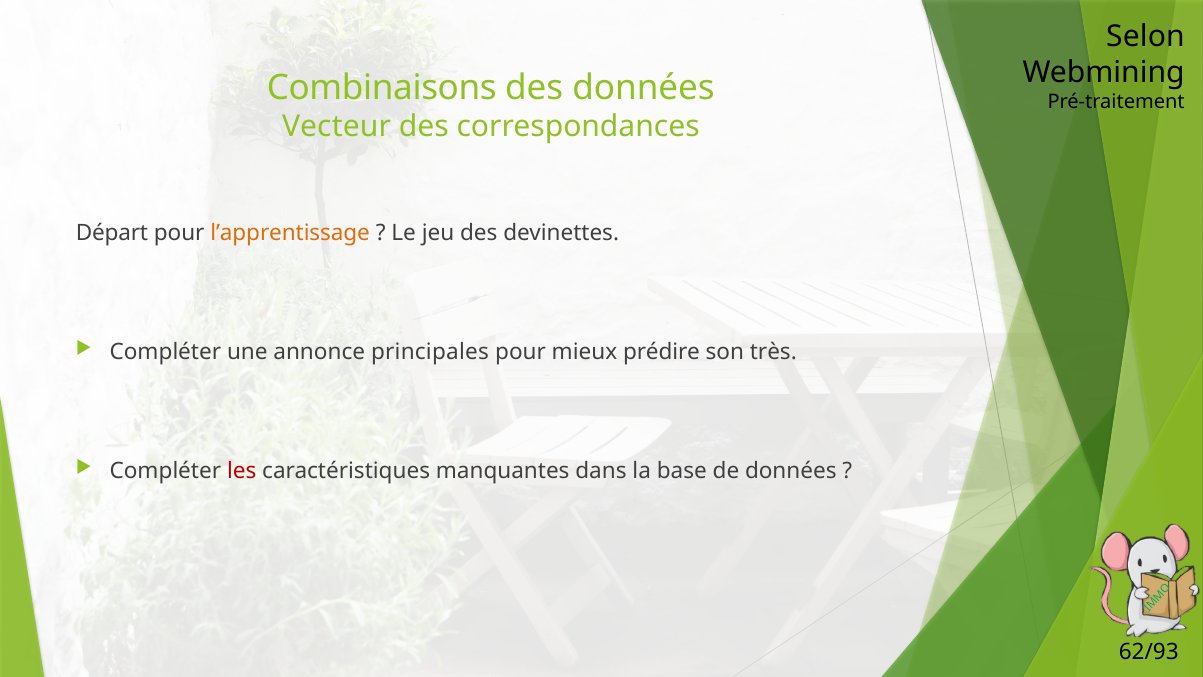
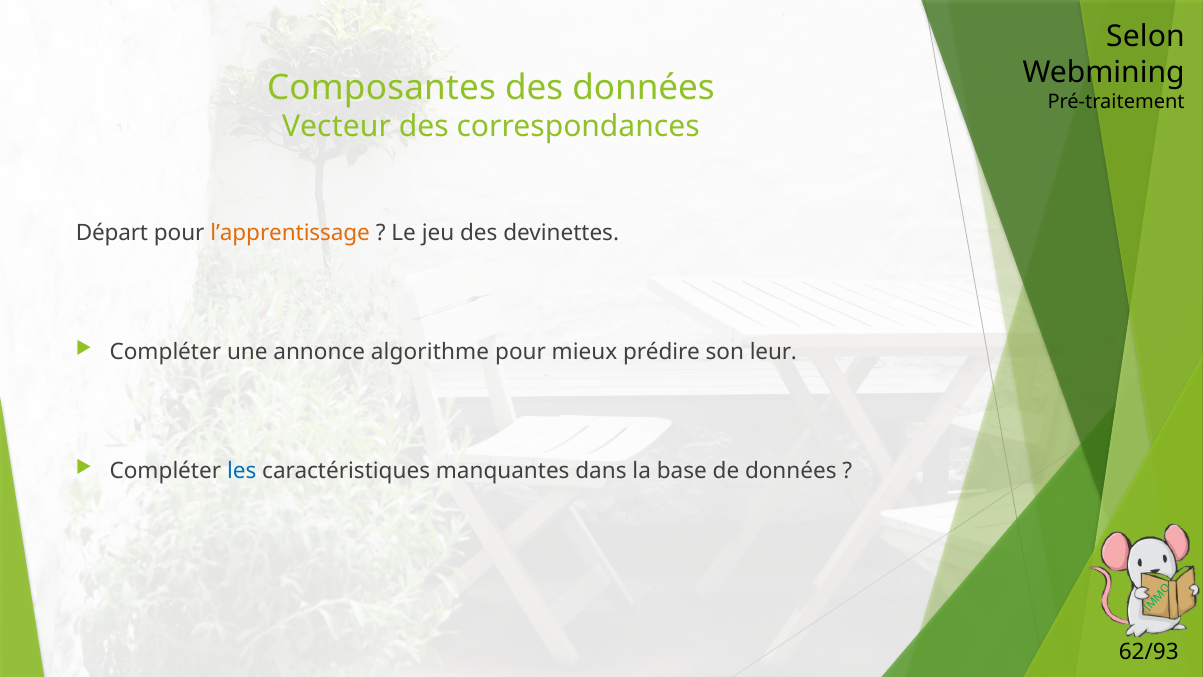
Combinaisons: Combinaisons -> Composantes
principales: principales -> algorithme
très: très -> leur
les colour: red -> blue
